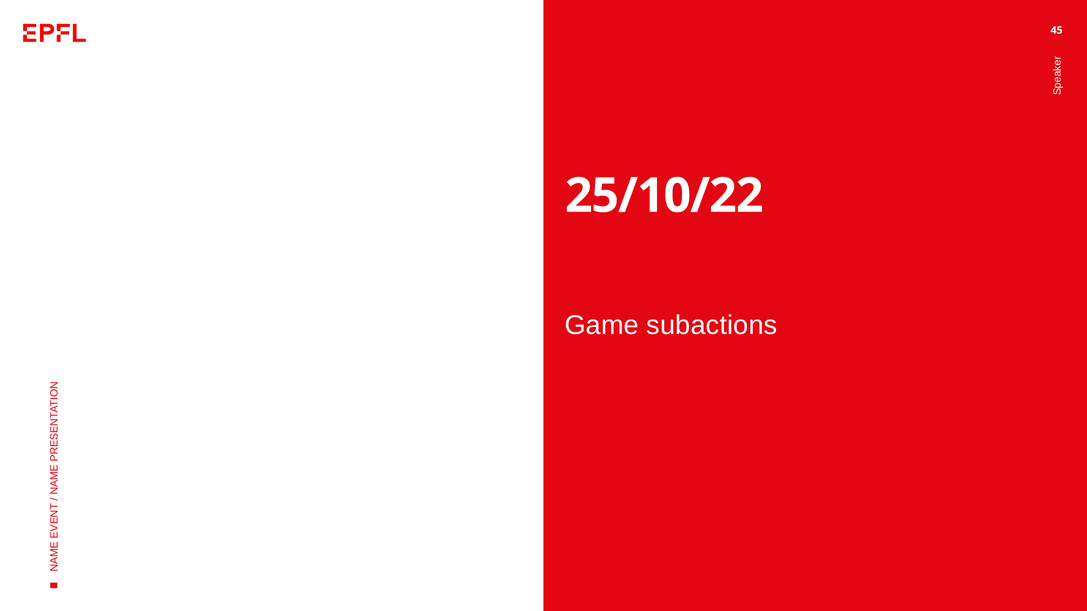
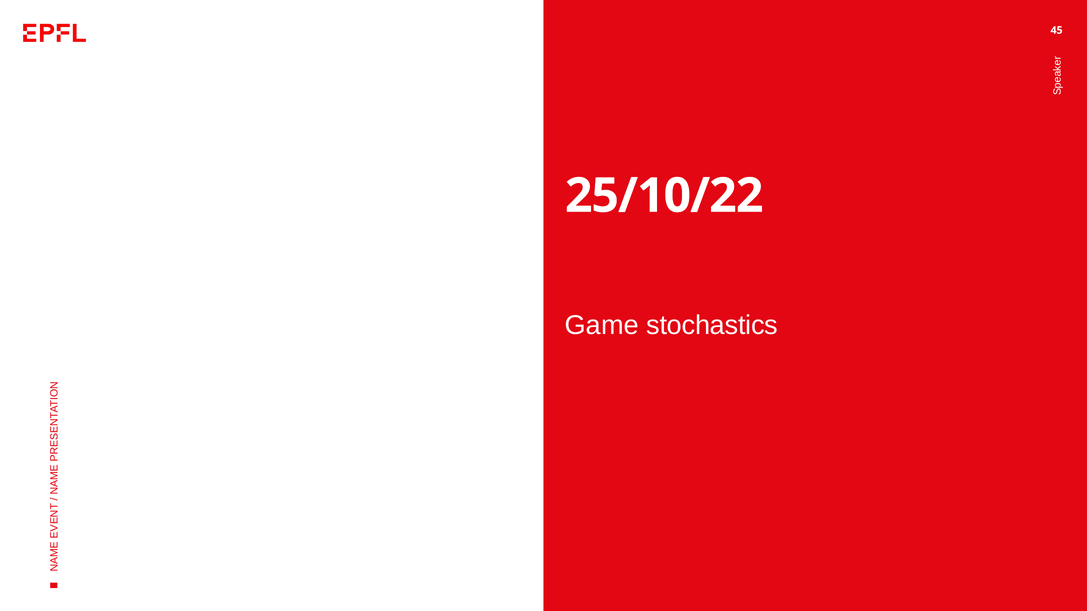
subactions: subactions -> stochastics
